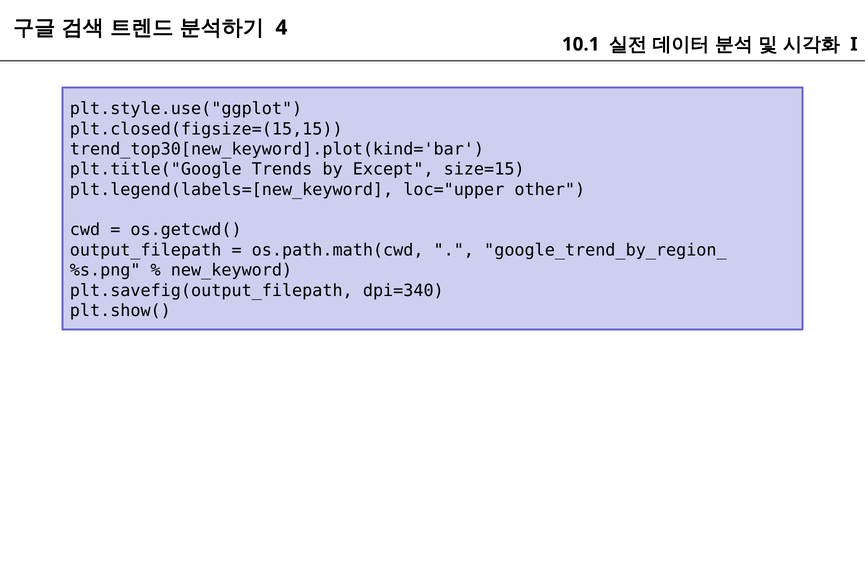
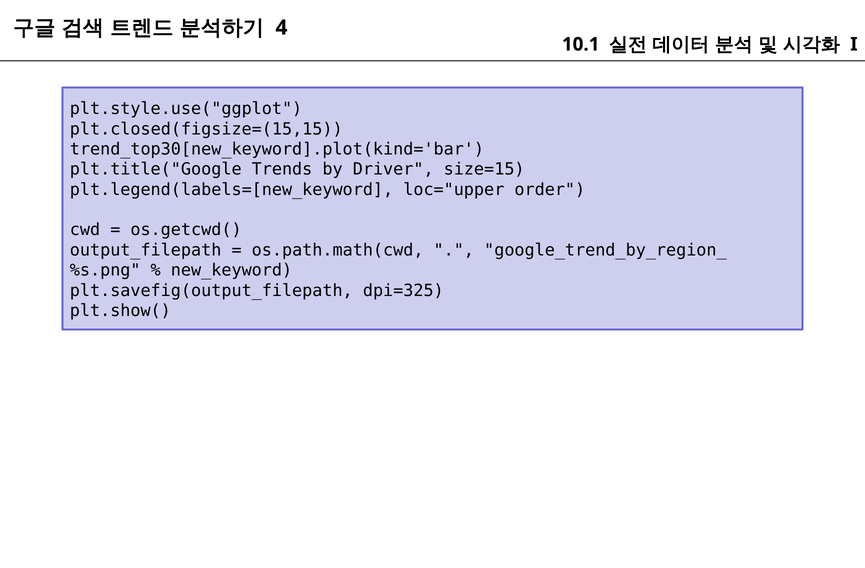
Except: Except -> Driver
other: other -> order
dpi=340: dpi=340 -> dpi=325
